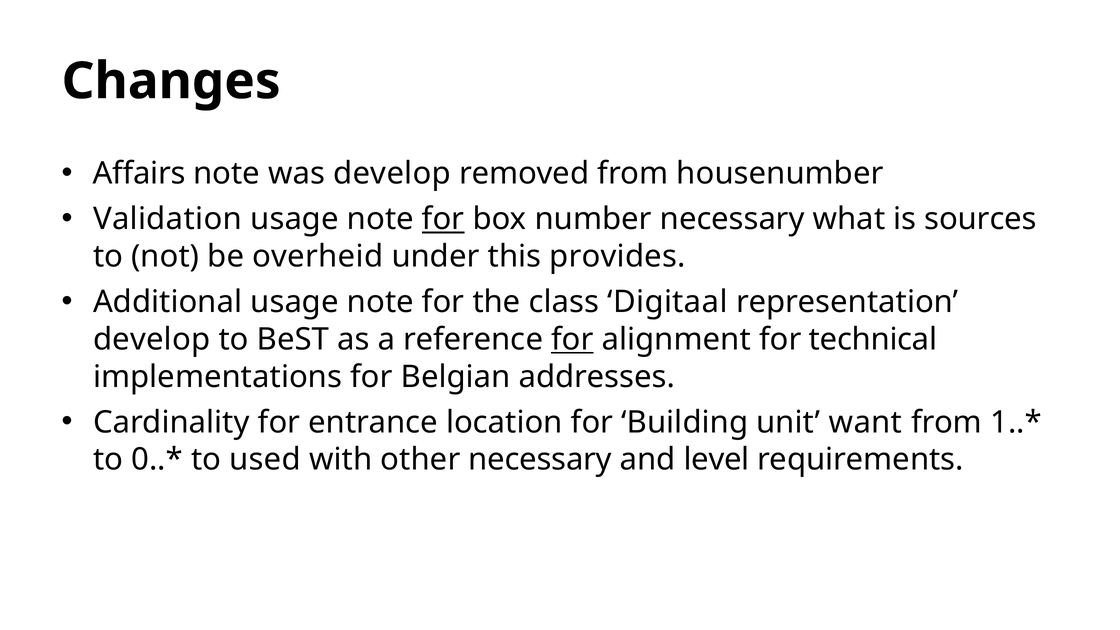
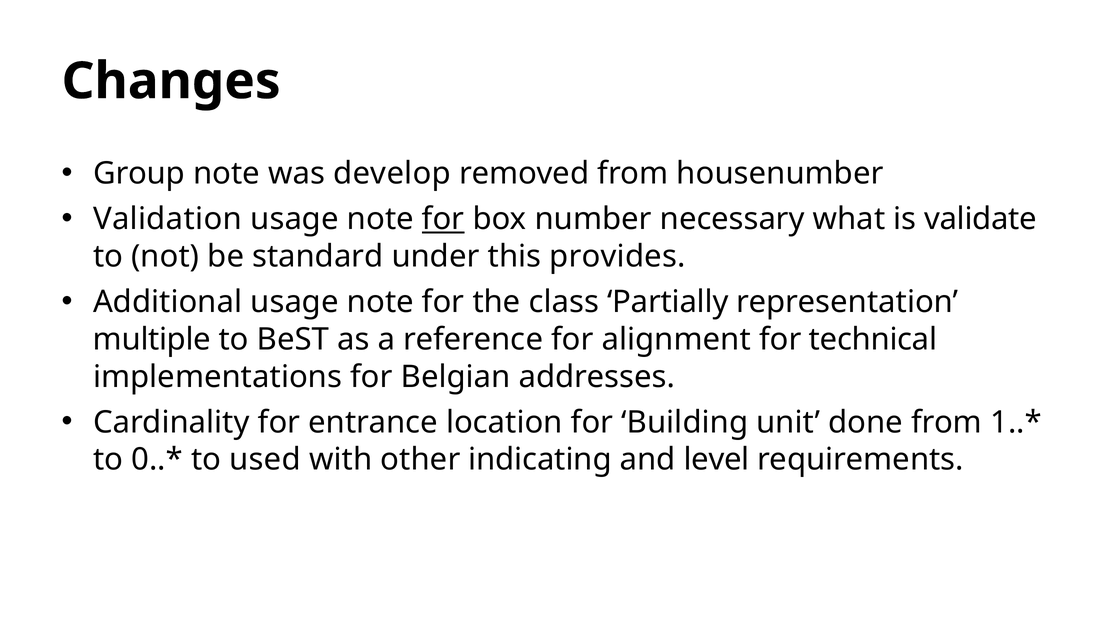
Affairs: Affairs -> Group
sources: sources -> validate
overheid: overheid -> standard
Digitaal: Digitaal -> Partially
develop at (152, 339): develop -> multiple
for at (572, 339) underline: present -> none
want: want -> done
other necessary: necessary -> indicating
